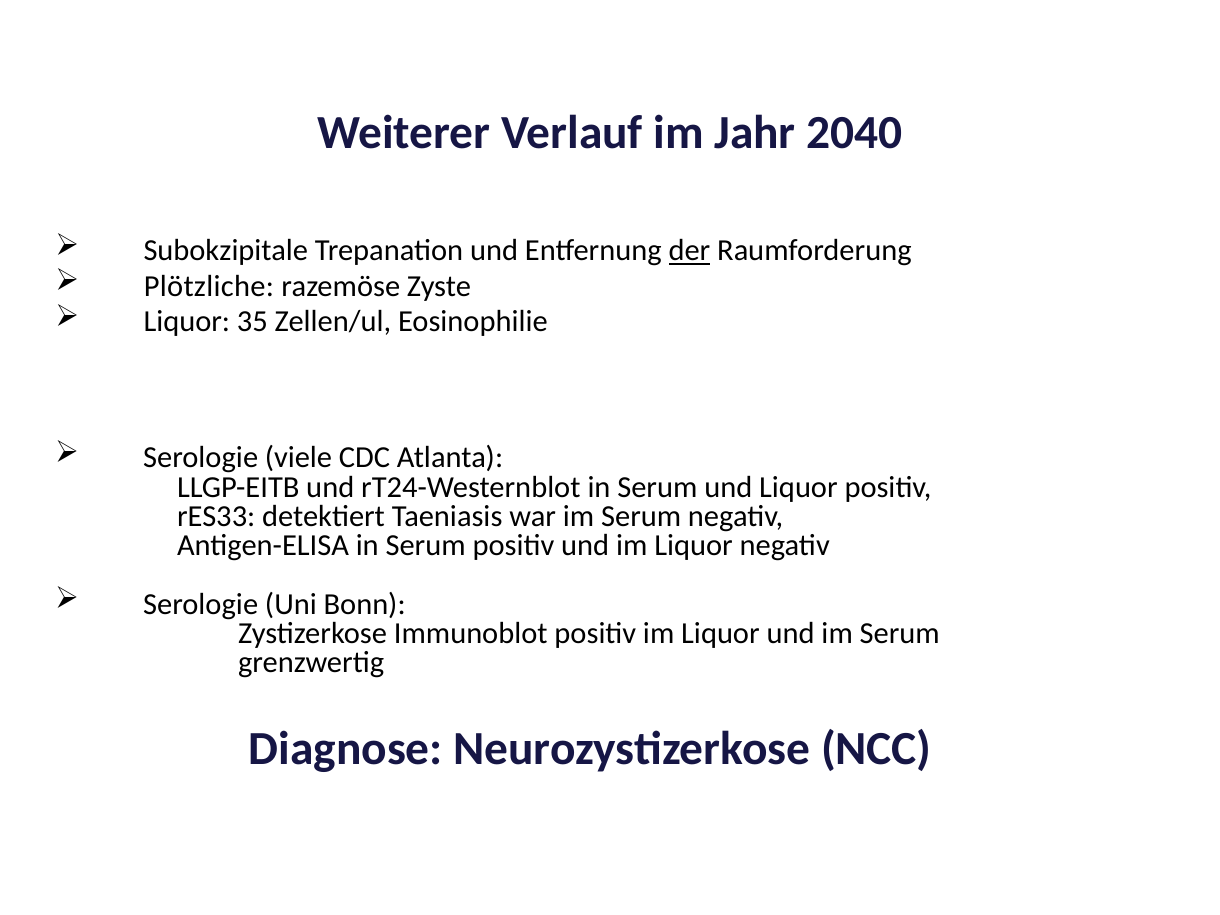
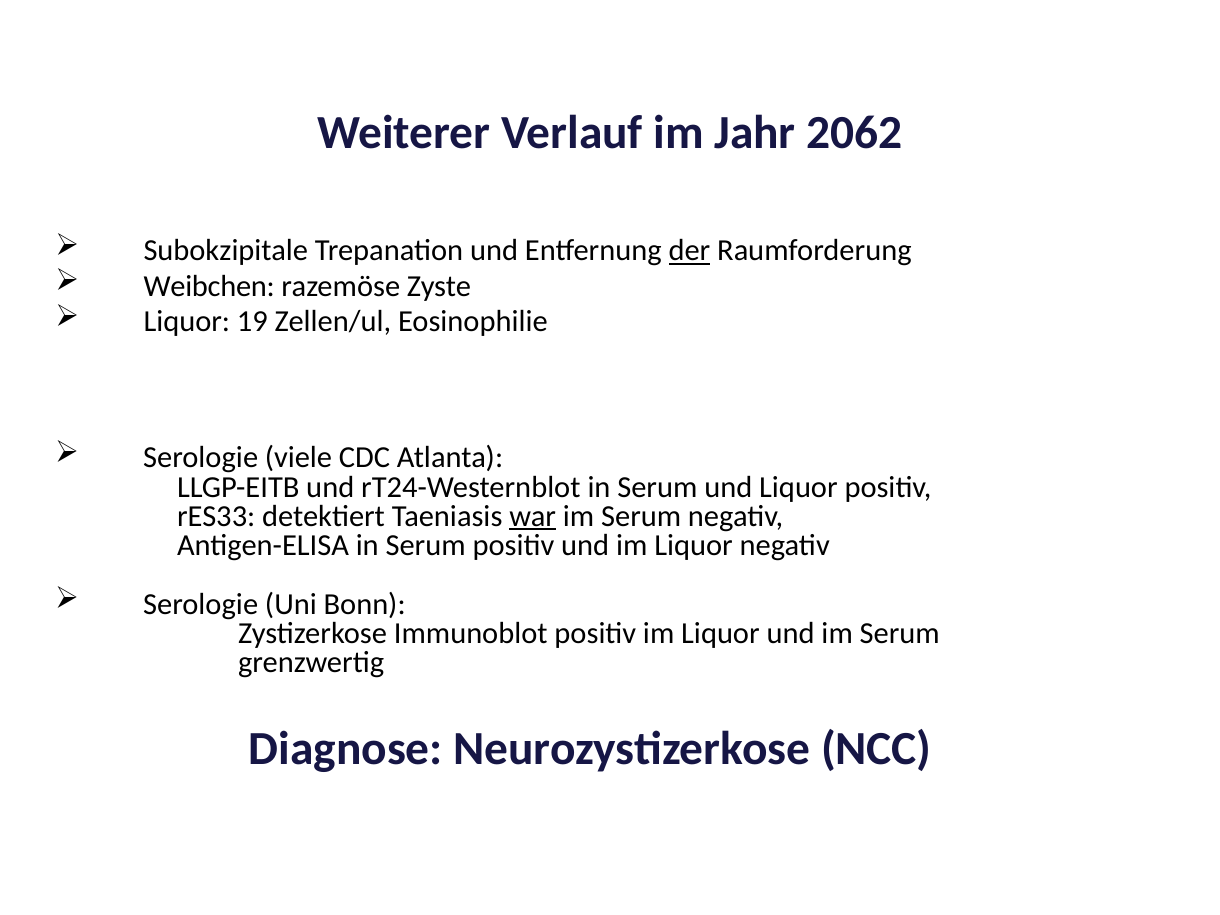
2040: 2040 -> 2062
Plötzliche: Plötzliche -> Weibchen
35: 35 -> 19
war underline: none -> present
